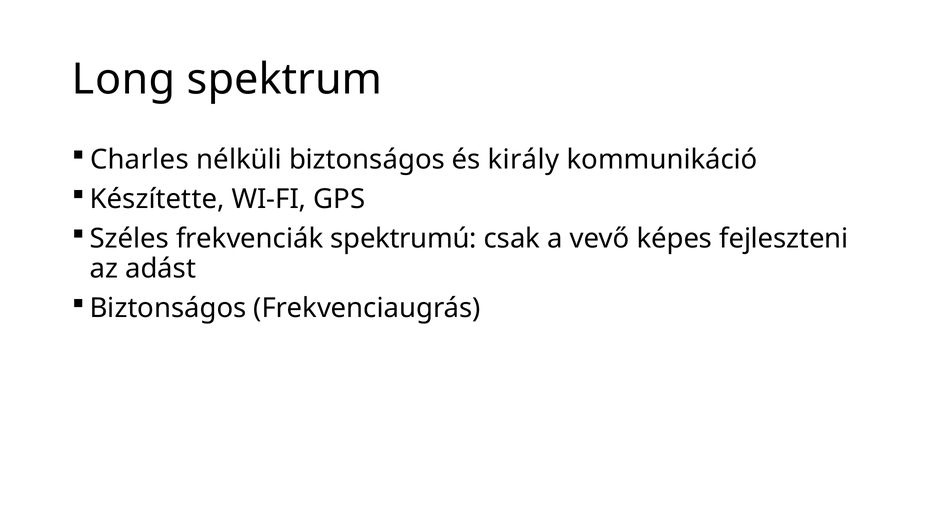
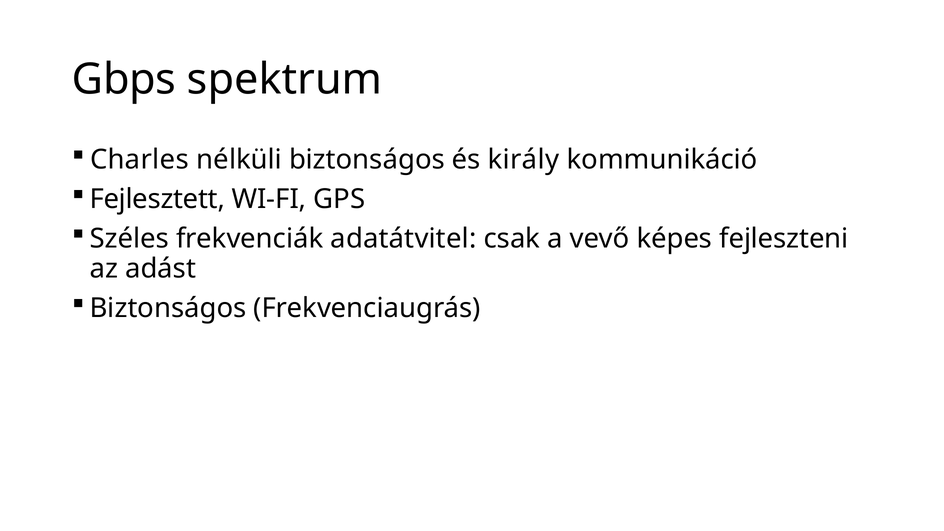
Long: Long -> Gbps
Készítette: Készítette -> Fejlesztett
spektrumú: spektrumú -> adatátvitel
